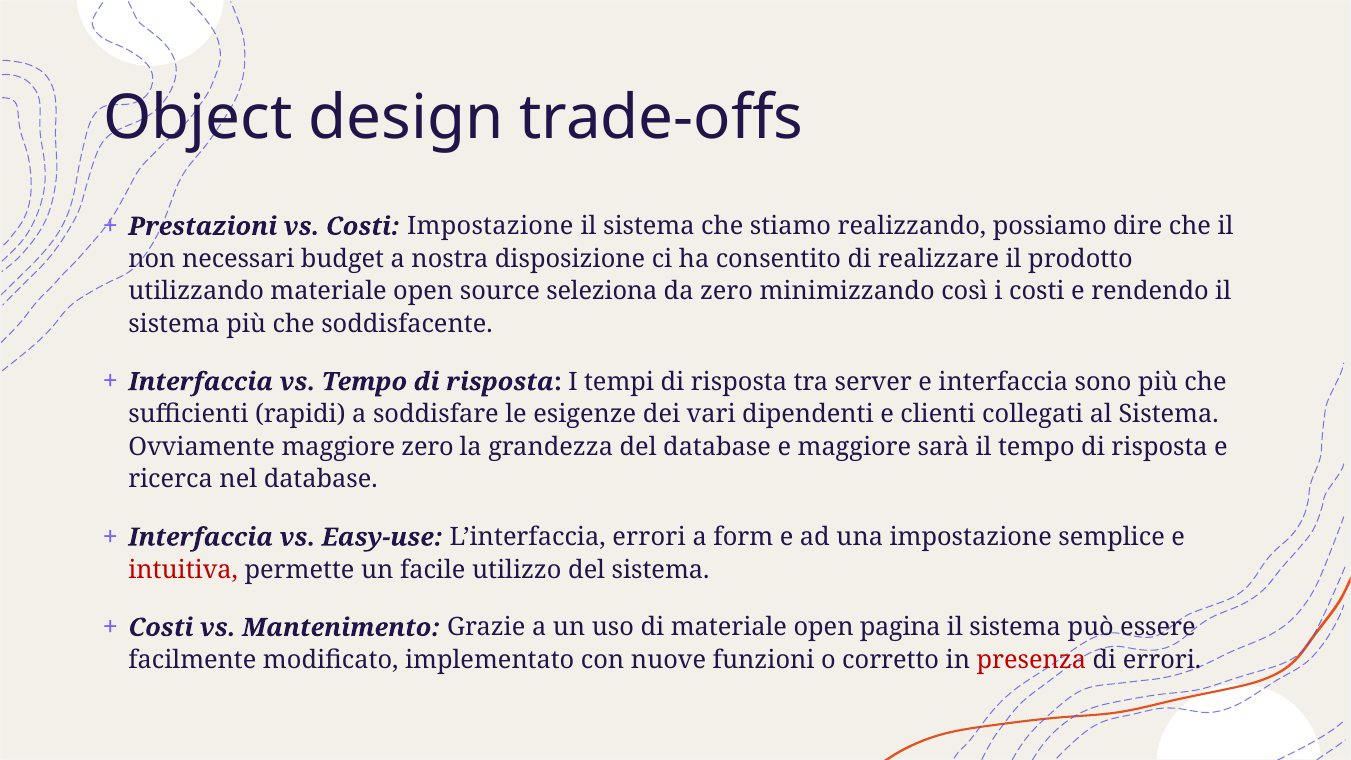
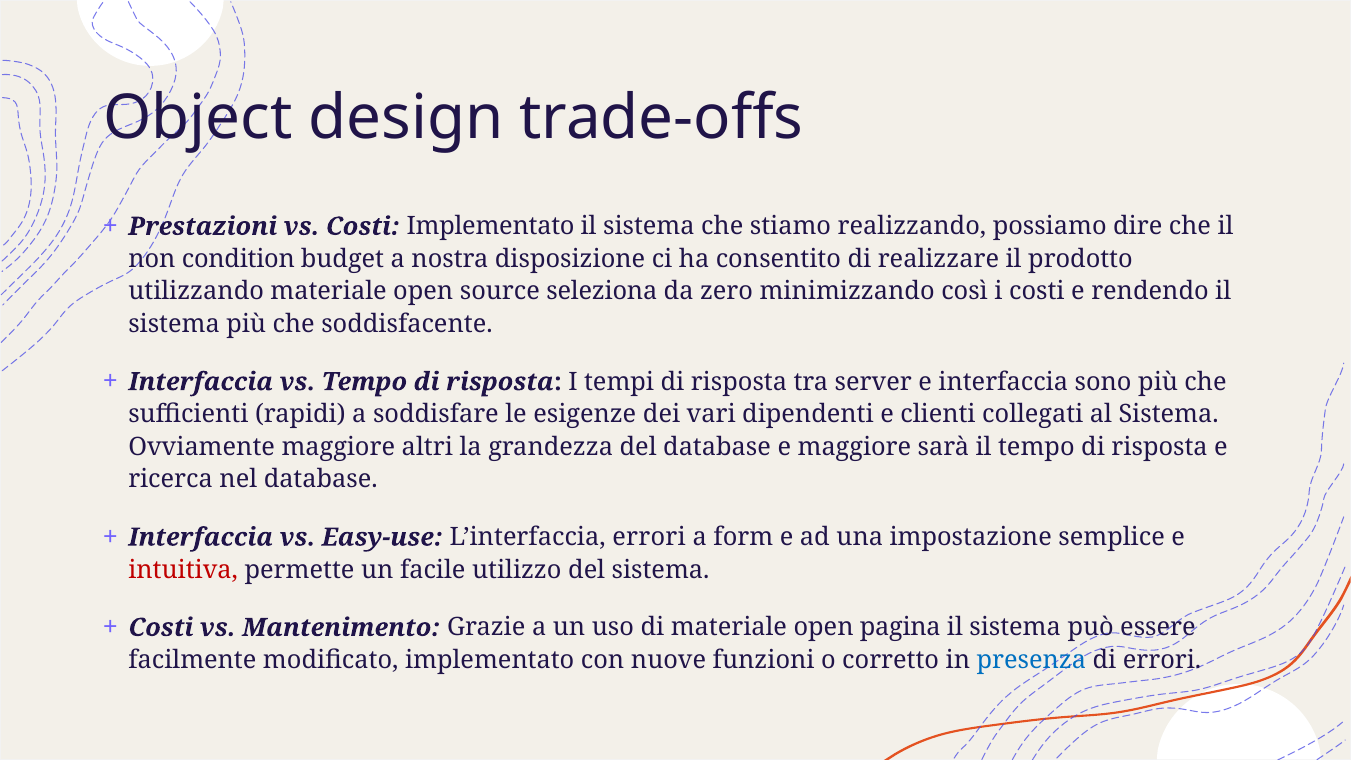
Costi Impostazione: Impostazione -> Implementato
necessari: necessari -> condition
maggiore zero: zero -> altri
presenza colour: red -> blue
